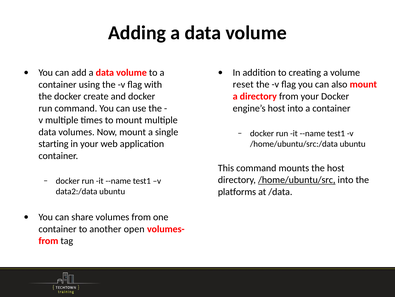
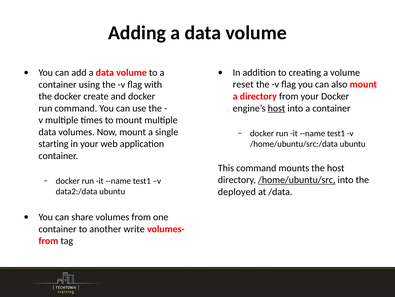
host at (276, 108) underline: none -> present
platforms: platforms -> deployed
open: open -> write
